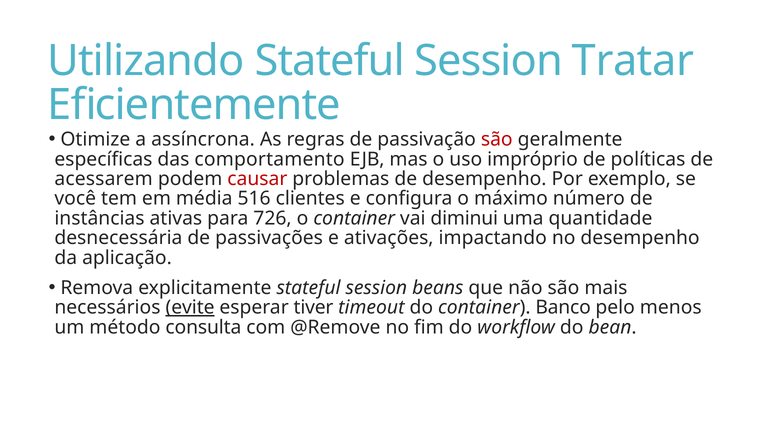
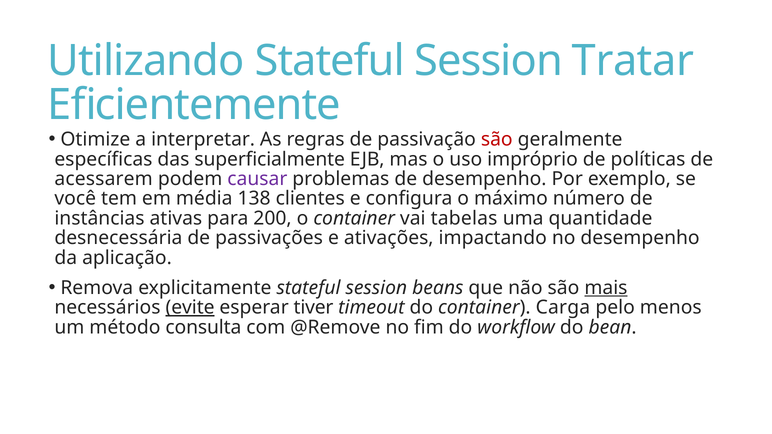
assíncrona: assíncrona -> interpretar
comportamento: comportamento -> superficialmente
causar colour: red -> purple
516: 516 -> 138
726: 726 -> 200
diminui: diminui -> tabelas
mais underline: none -> present
Banco: Banco -> Carga
